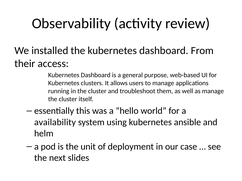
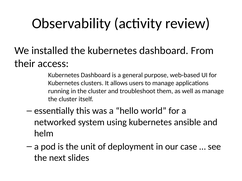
availability: availability -> networked
